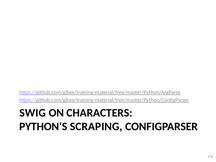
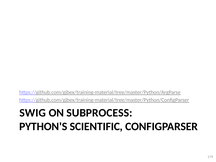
CHARACTERS: CHARACTERS -> SUBPROCESS
SCRAPING: SCRAPING -> SCIENTIFIC
